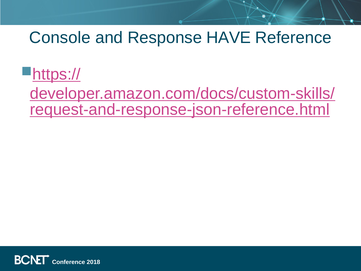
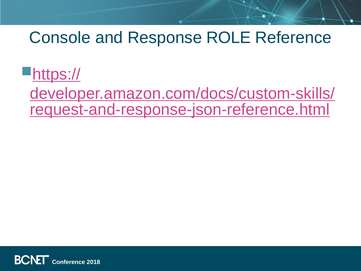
HAVE: HAVE -> ROLE
